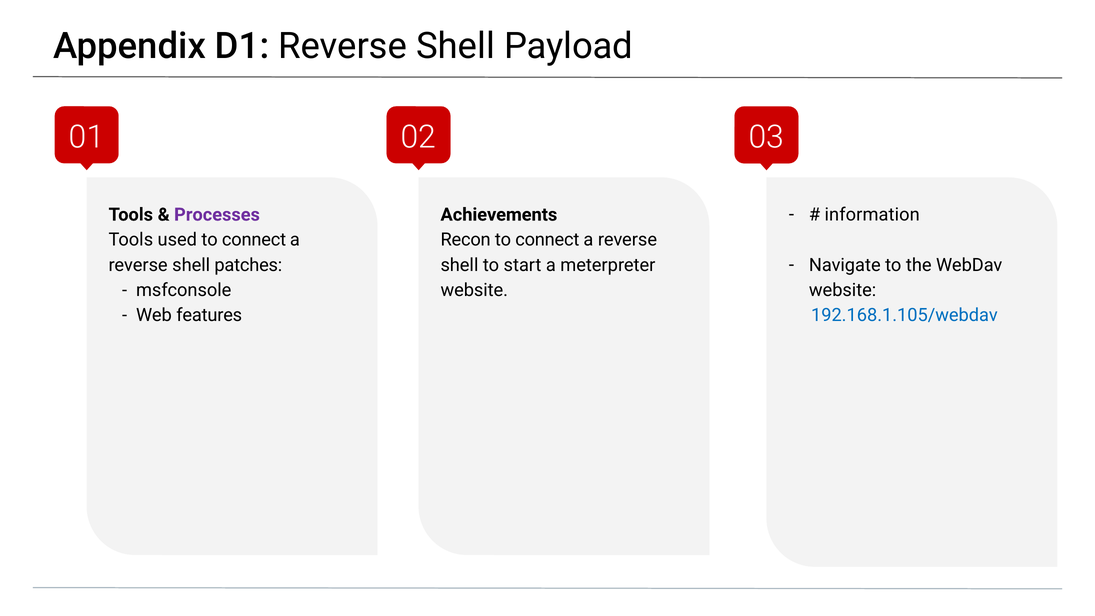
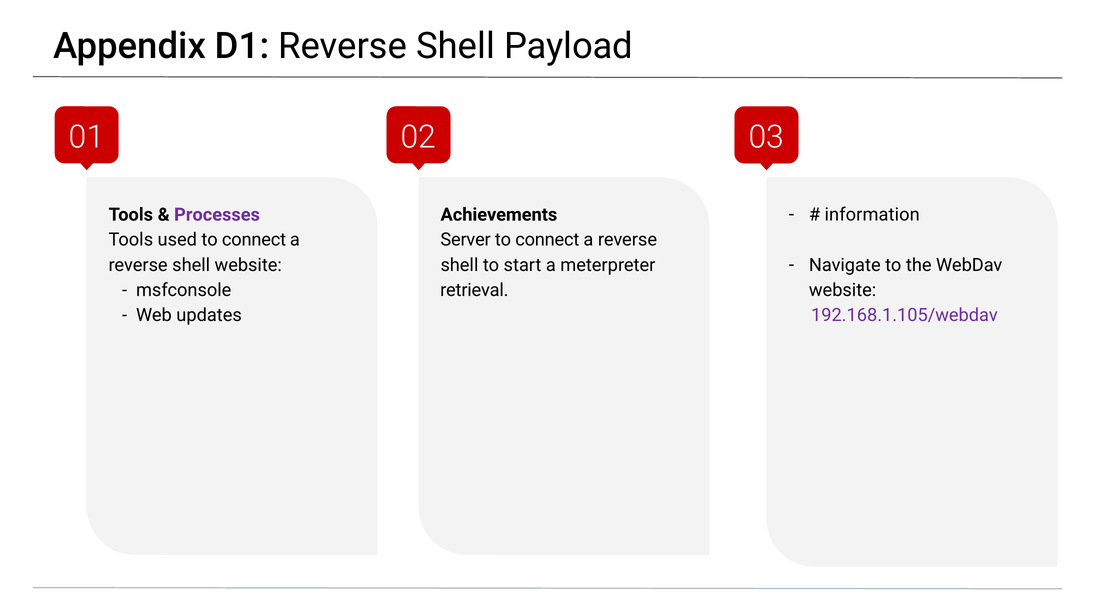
Recon: Recon -> Server
shell patches: patches -> website
website at (474, 290): website -> retrieval
features: features -> updates
192.168.1.105/webdav colour: blue -> purple
